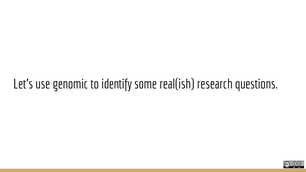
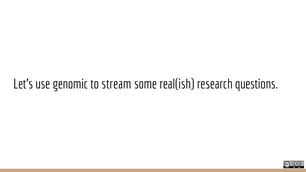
identify: identify -> stream
